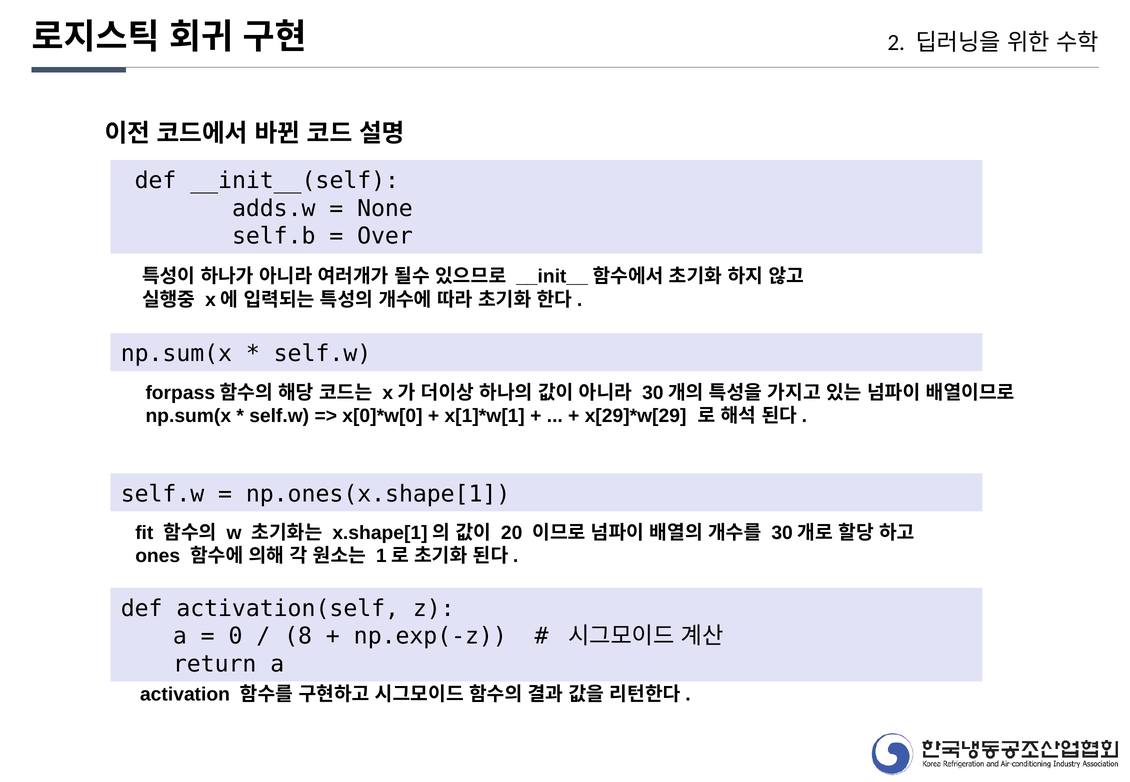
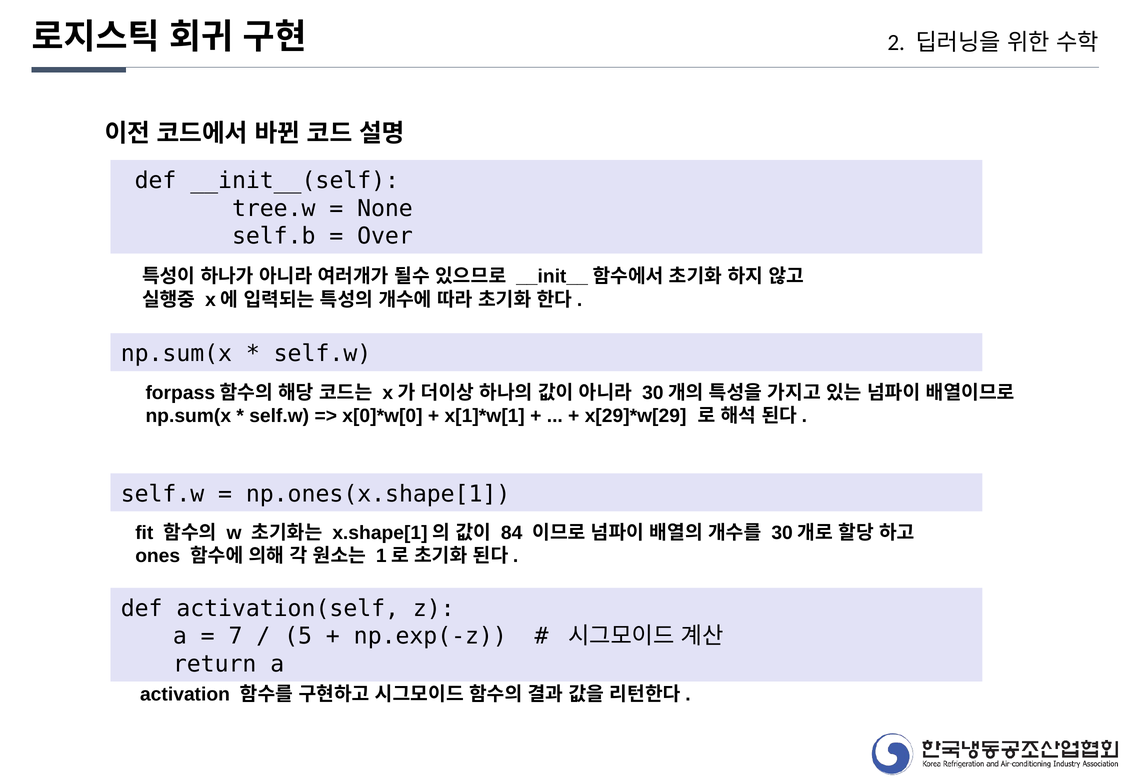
adds.w: adds.w -> tree.w
20: 20 -> 84
0: 0 -> 7
8: 8 -> 5
